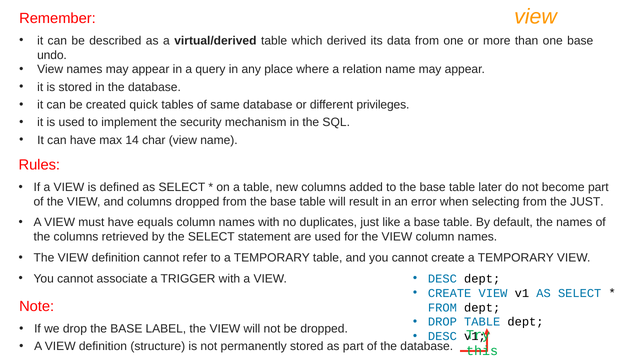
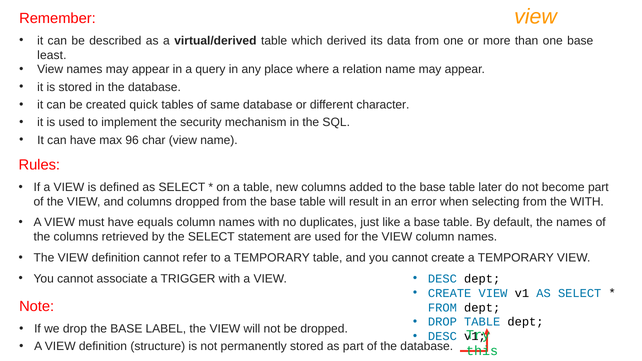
undo: undo -> least
privileges: privileges -> character
14: 14 -> 96
the JUST: JUST -> WITH
